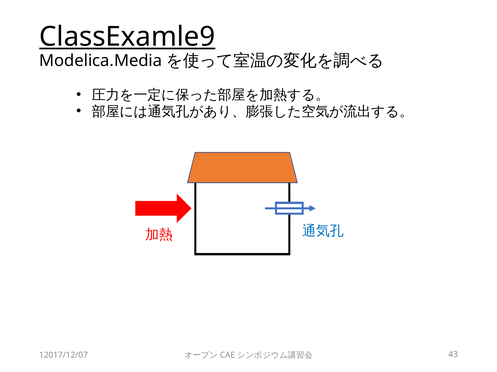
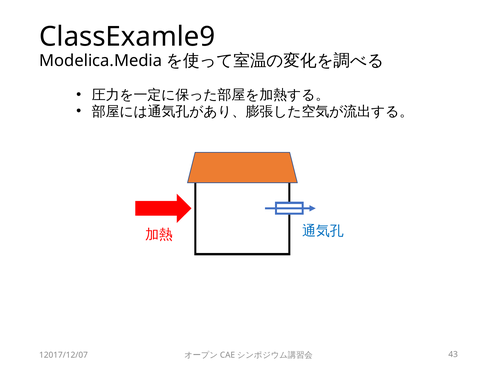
ClassExamle9 underline: present -> none
